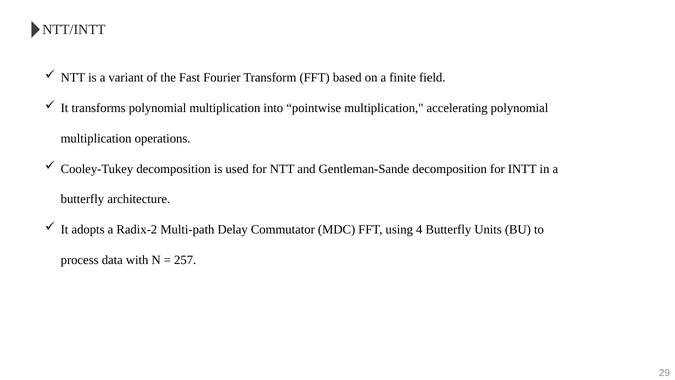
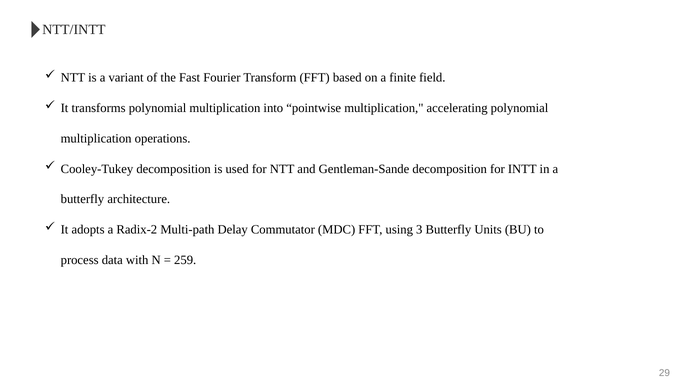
4: 4 -> 3
257: 257 -> 259
